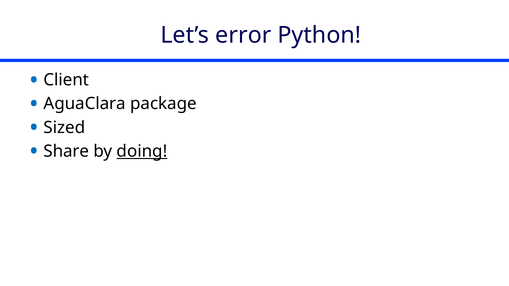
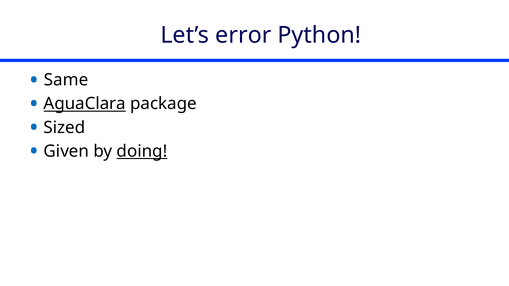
Client: Client -> Same
AguaClara underline: none -> present
Share: Share -> Given
